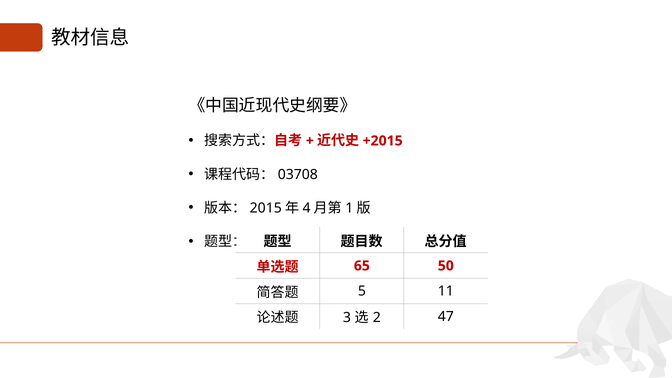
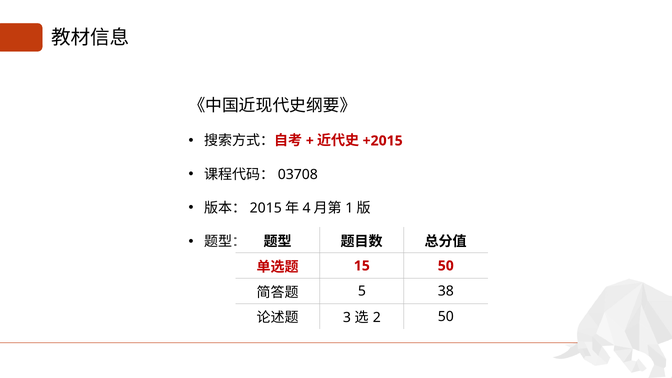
65: 65 -> 15
11: 11 -> 38
47 at (446, 317): 47 -> 50
